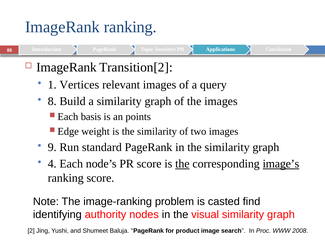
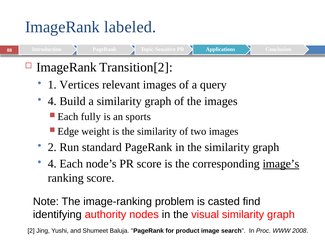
ImageRank ranking: ranking -> labeled
8 at (52, 101): 8 -> 4
basis: basis -> fully
points: points -> sports
9 at (52, 147): 9 -> 2
the at (182, 164) underline: present -> none
